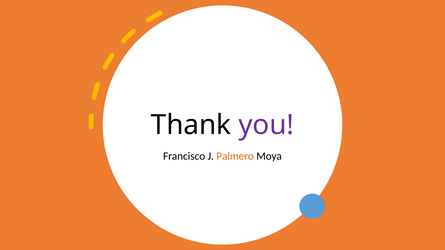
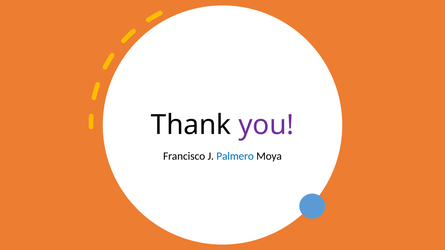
Palmero colour: orange -> blue
